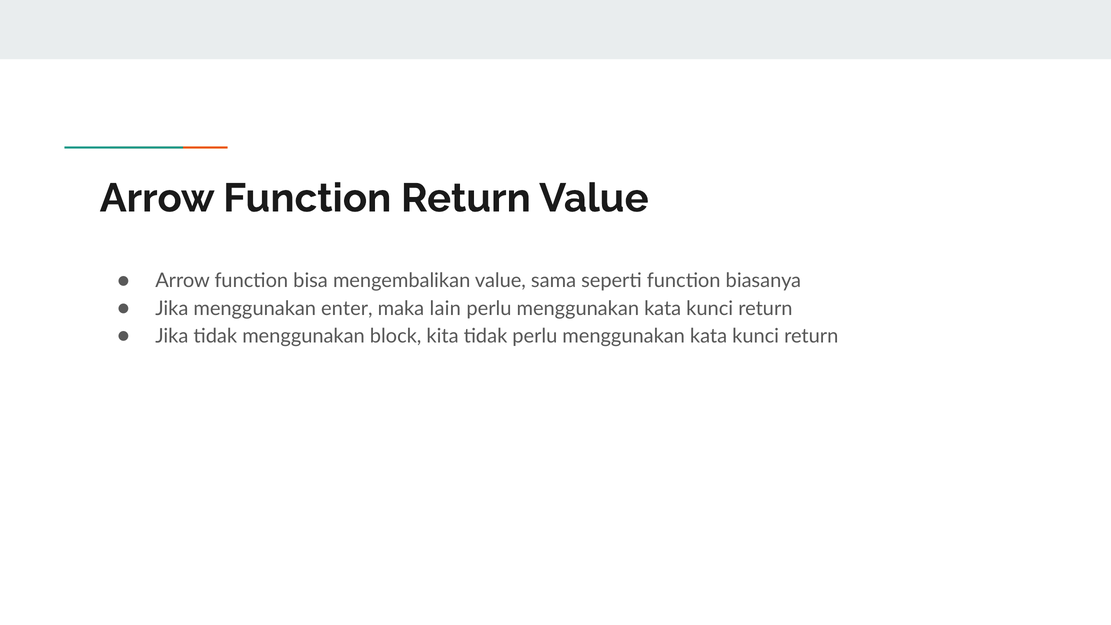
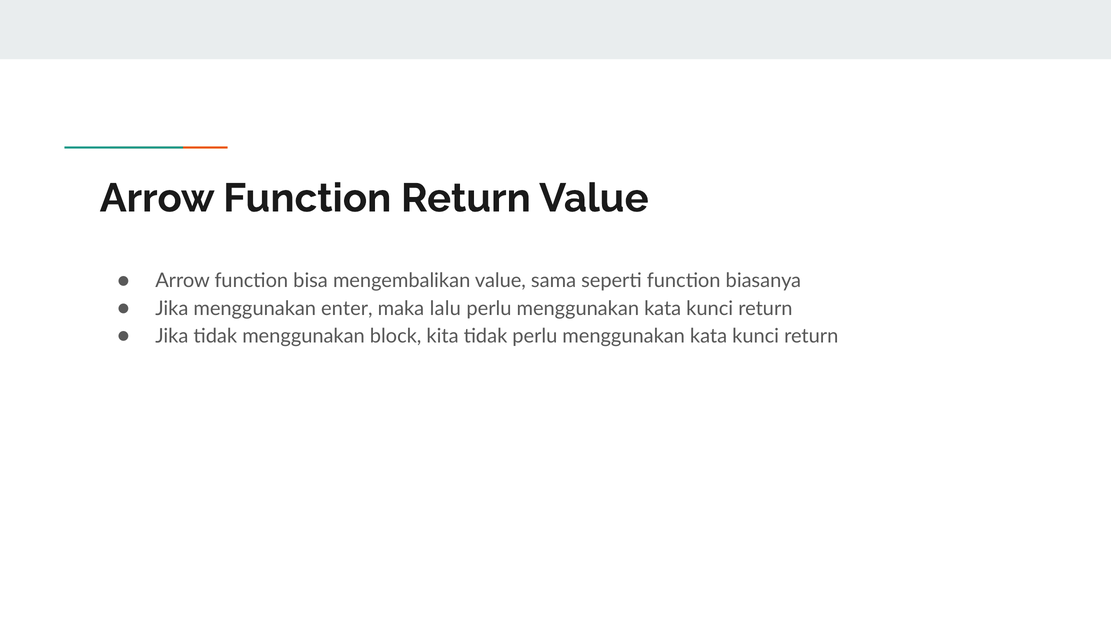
lain: lain -> lalu
